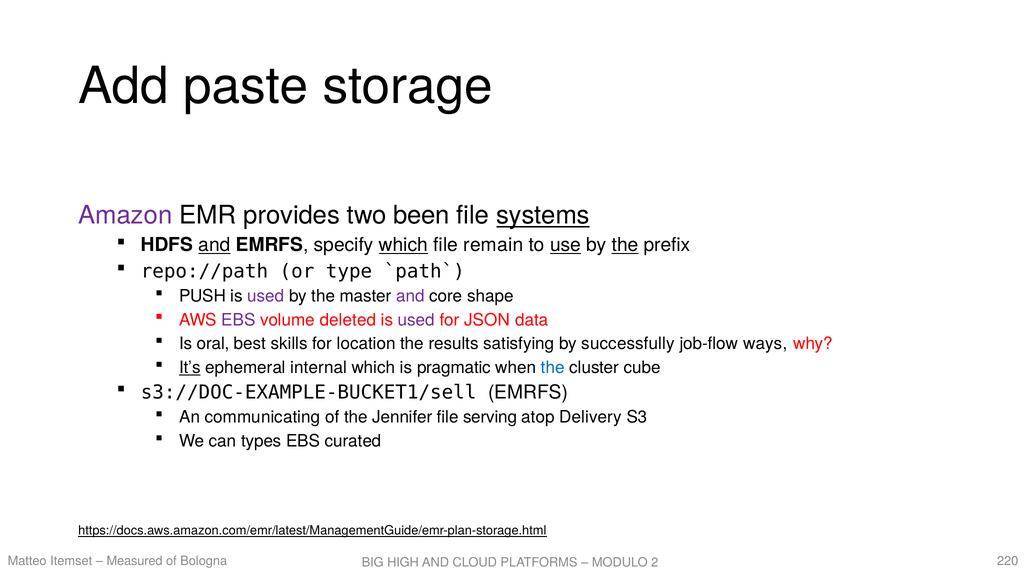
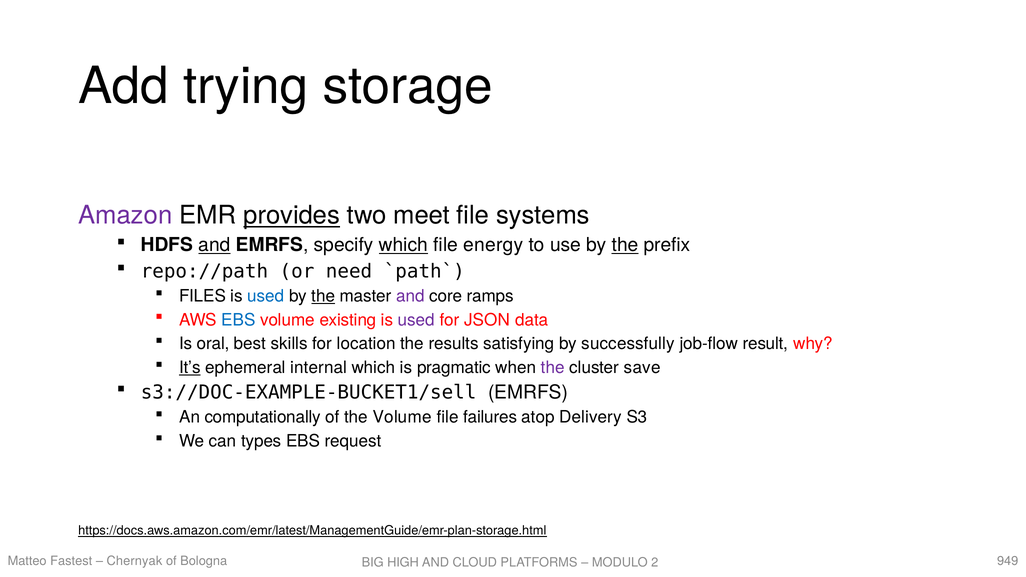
paste: paste -> trying
provides underline: none -> present
been: been -> meet
systems underline: present -> none
remain: remain -> energy
use underline: present -> none
type: type -> need
PUSH: PUSH -> FILES
used at (266, 296) colour: purple -> blue
the at (323, 296) underline: none -> present
shape: shape -> ramps
EBS at (238, 320) colour: purple -> blue
deleted: deleted -> existing
ways: ways -> result
the at (553, 368) colour: blue -> purple
cube: cube -> save
communicating: communicating -> computationally
the Jennifer: Jennifer -> Volume
serving: serving -> failures
curated: curated -> request
Itemset: Itemset -> Fastest
Measured: Measured -> Chernyak
220: 220 -> 949
